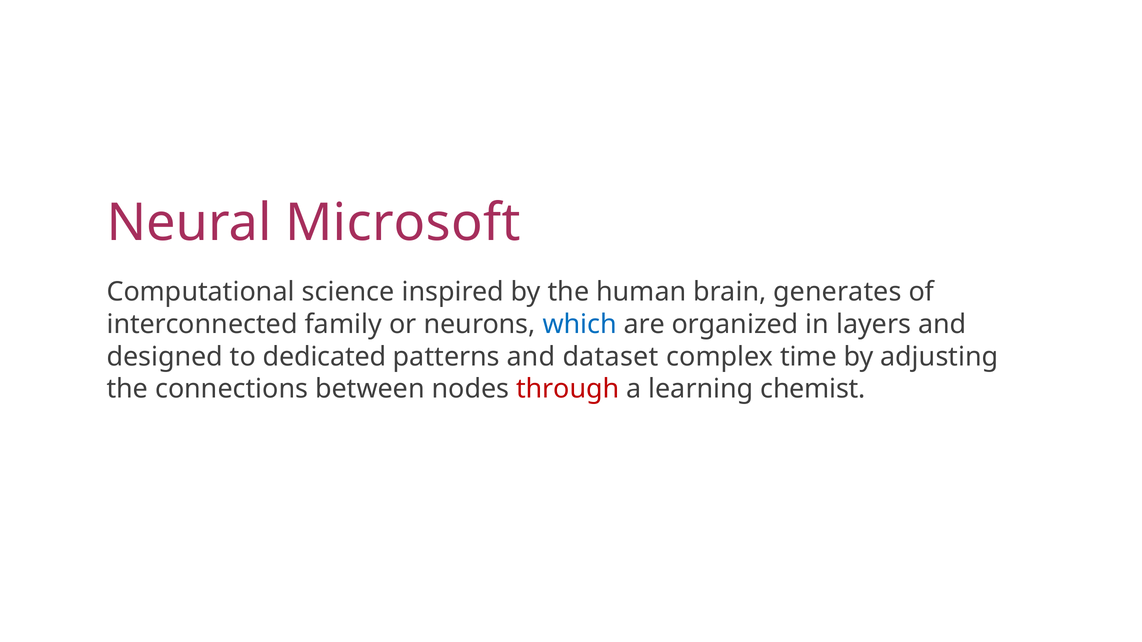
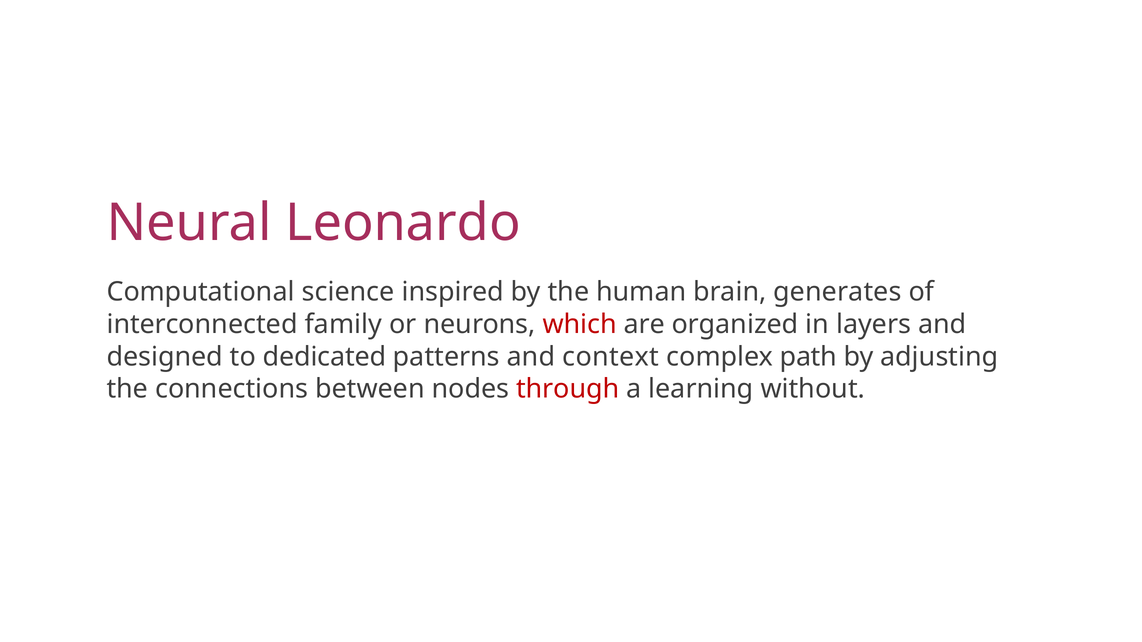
Microsoft: Microsoft -> Leonardo
which colour: blue -> red
dataset: dataset -> context
time: time -> path
chemist: chemist -> without
